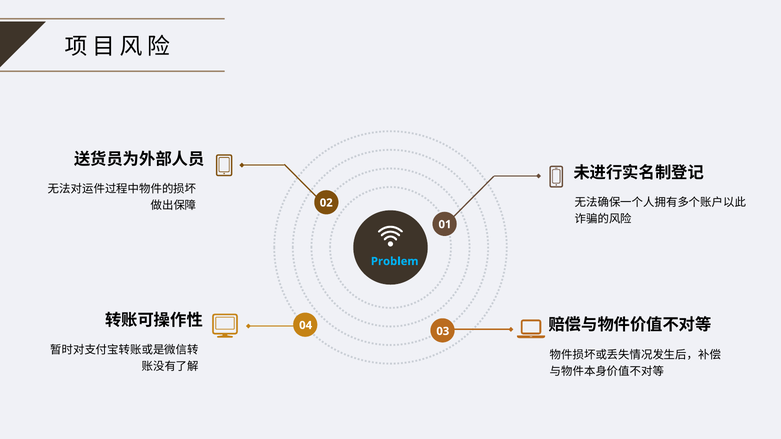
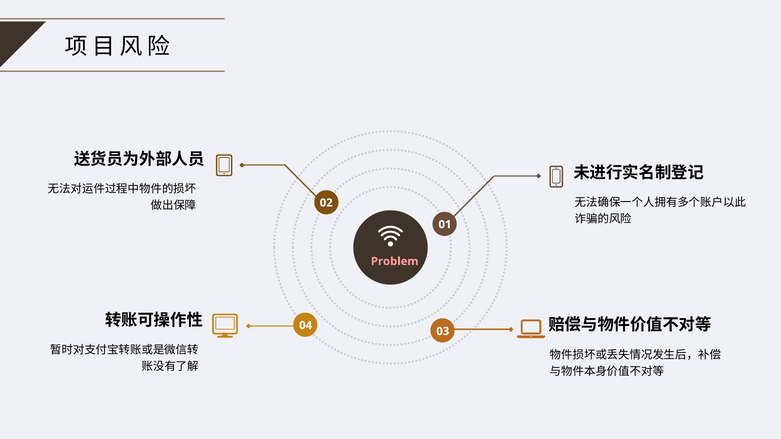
Problem colour: light blue -> pink
